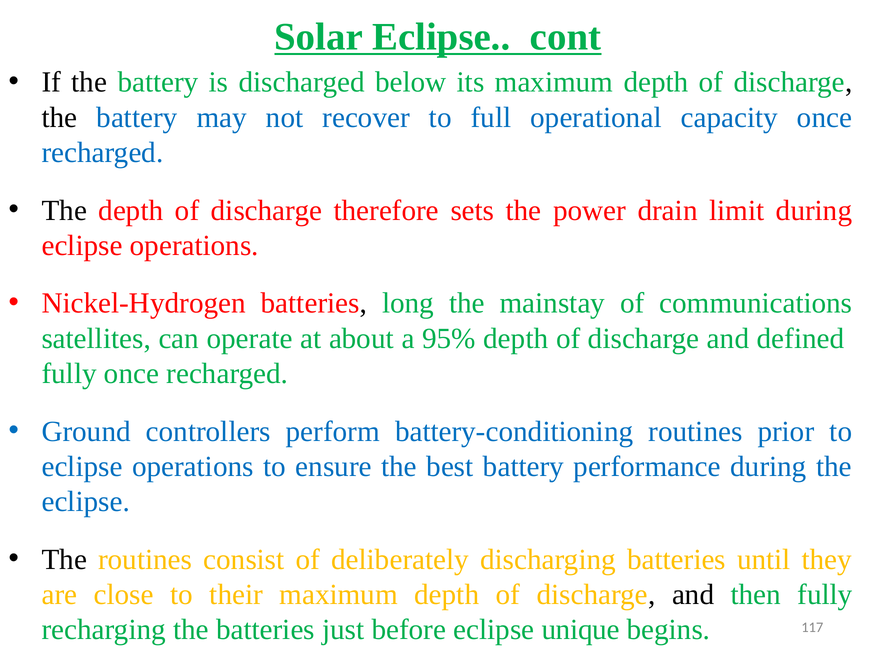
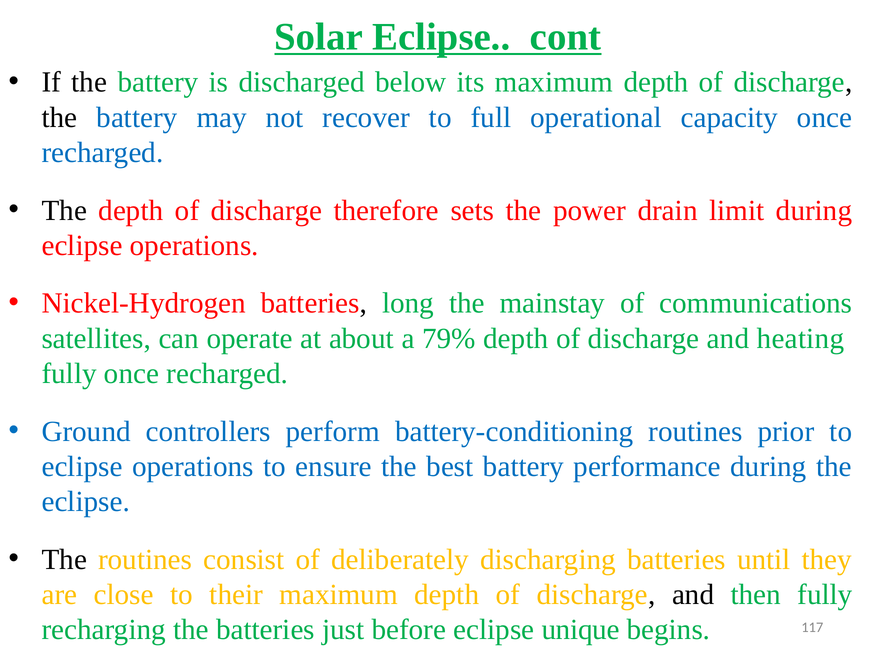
95%: 95% -> 79%
defined: defined -> heating
